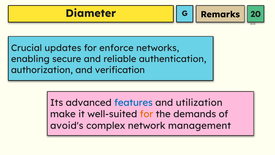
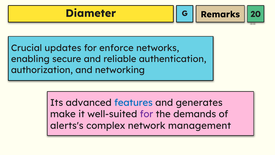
verification: verification -> networking
utilization: utilization -> generates
for at (147, 114) colour: orange -> purple
avoid's: avoid's -> alerts's
